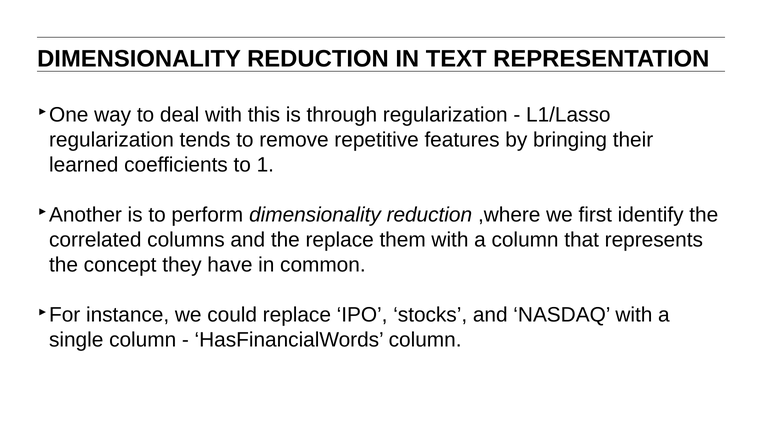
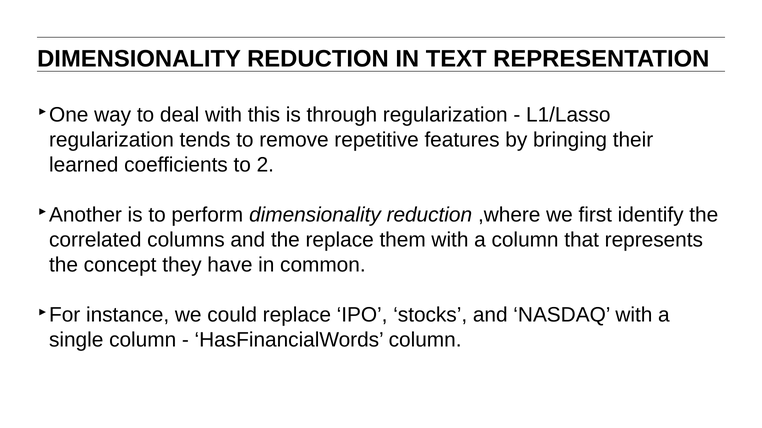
1: 1 -> 2
